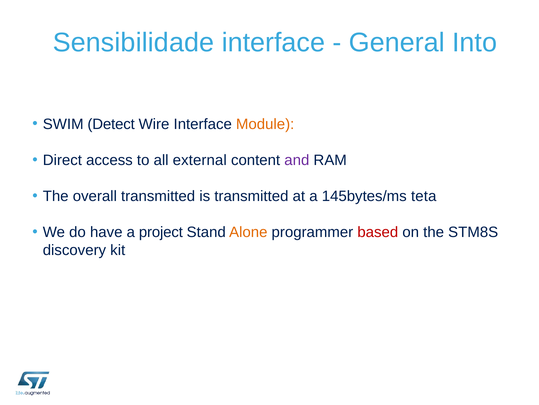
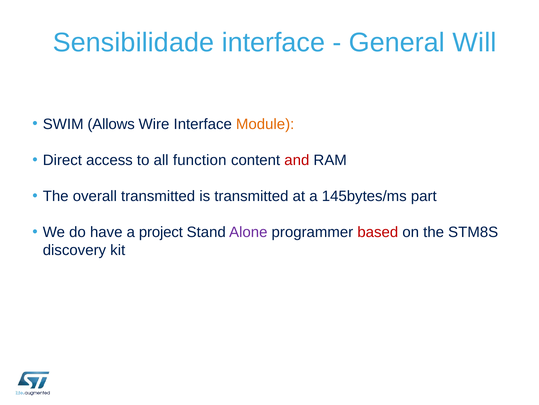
Into: Into -> Will
Detect: Detect -> Allows
external: external -> function
and colour: purple -> red
teta: teta -> part
Alone colour: orange -> purple
